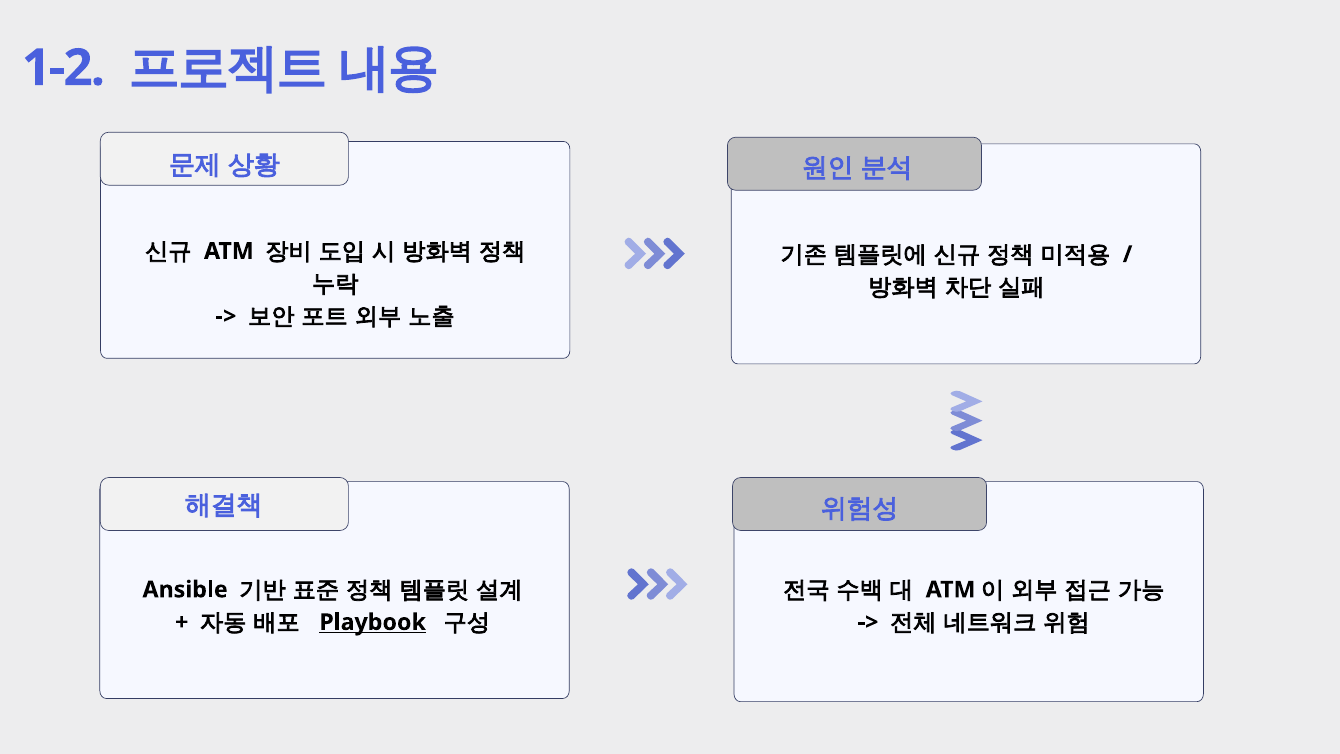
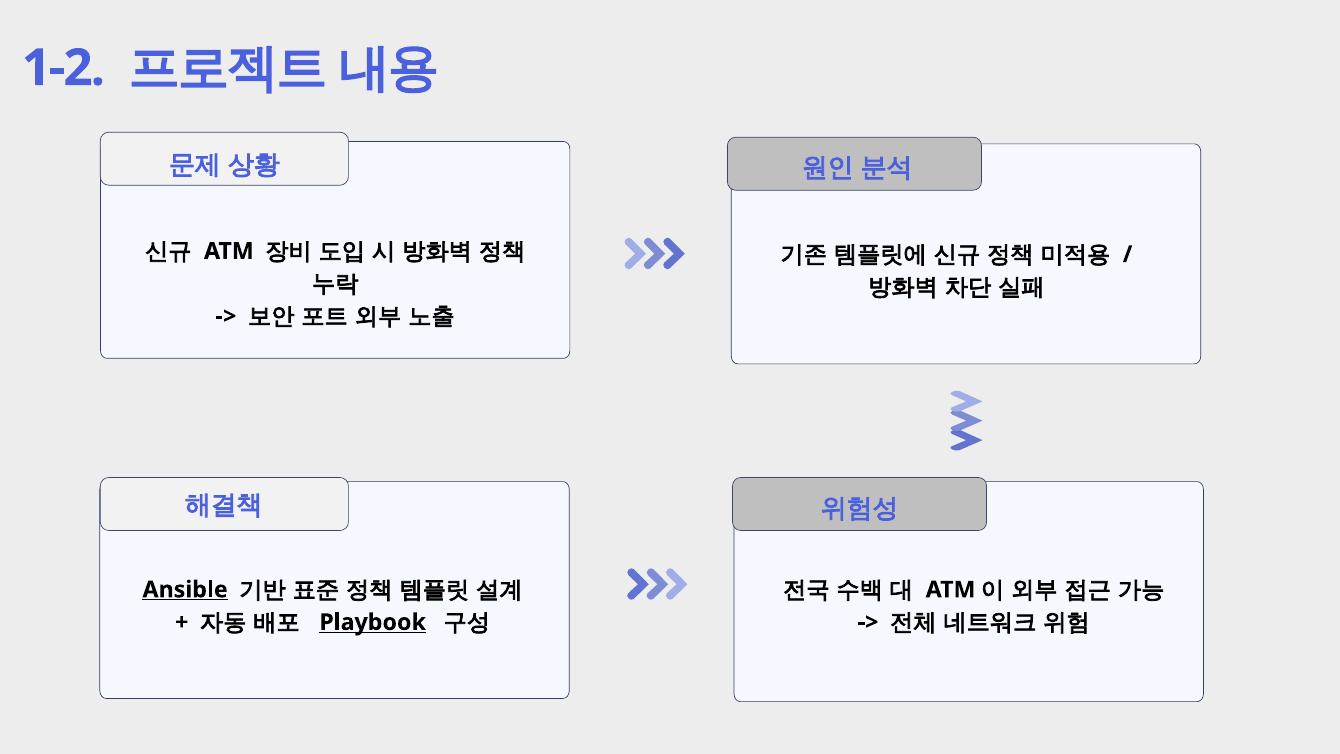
Ansible underline: none -> present
